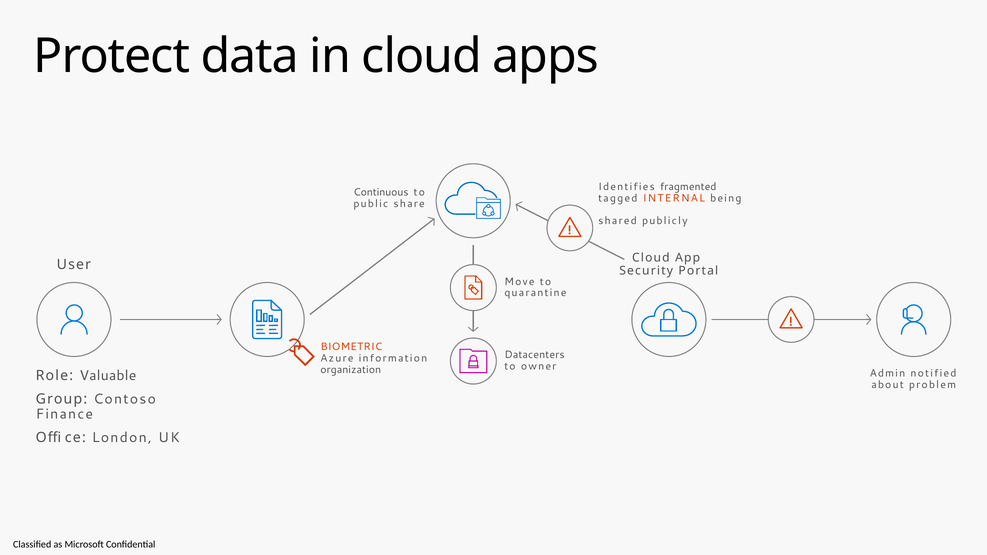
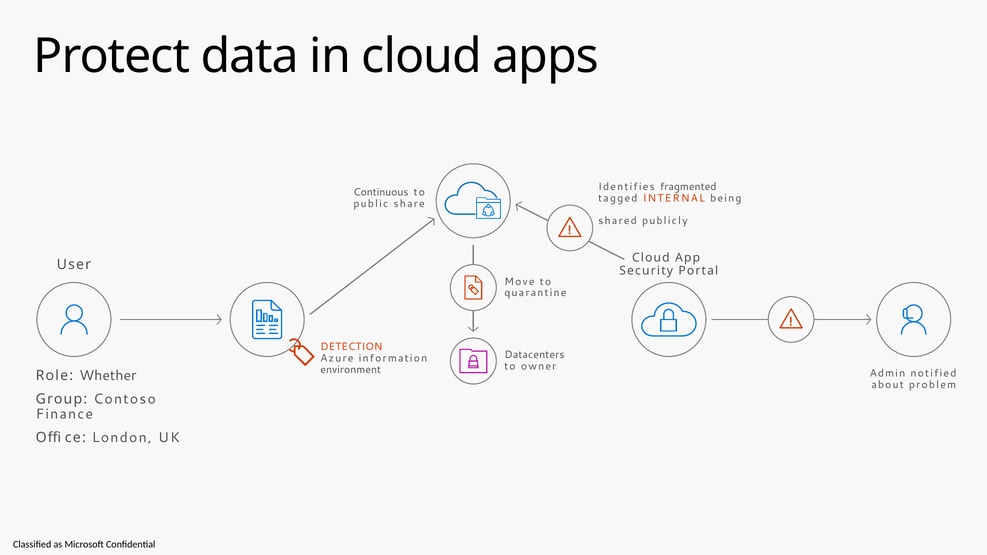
BIOMETRIC: BIOMETRIC -> DETECTION
organization: organization -> environment
Valuable: Valuable -> Whether
